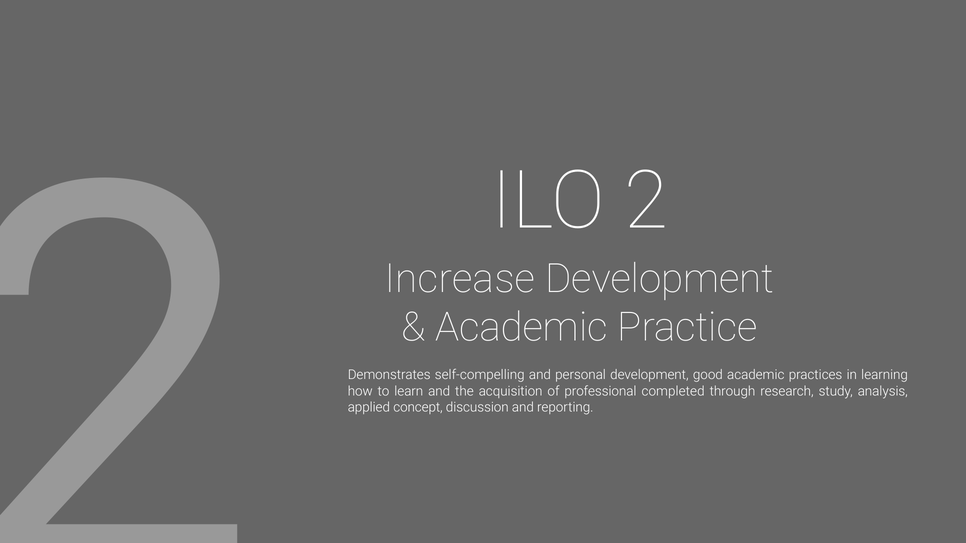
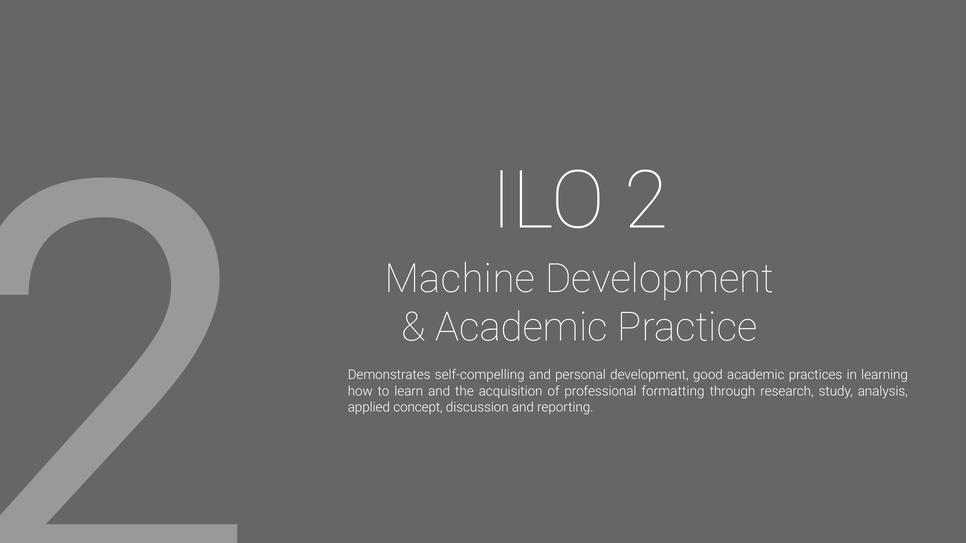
Increase: Increase -> Machine
completed: completed -> formatting
